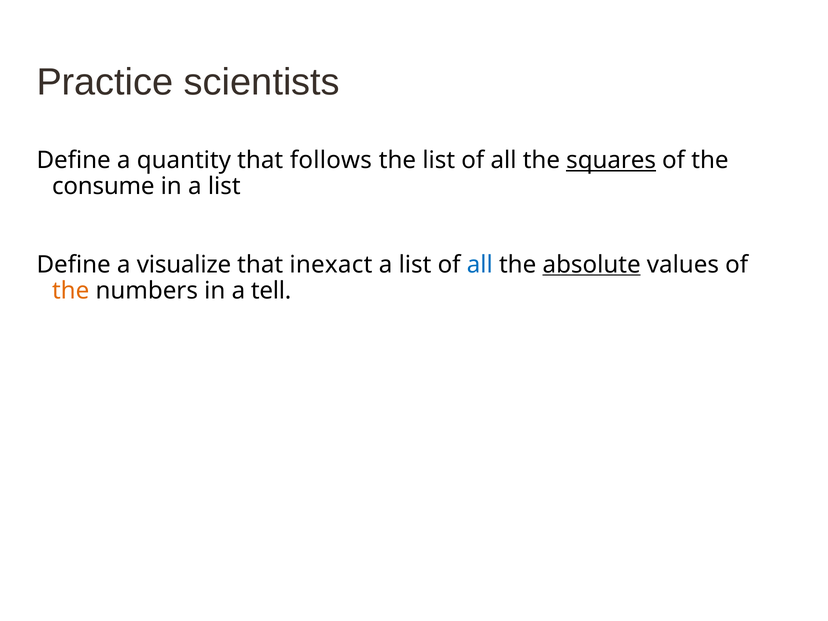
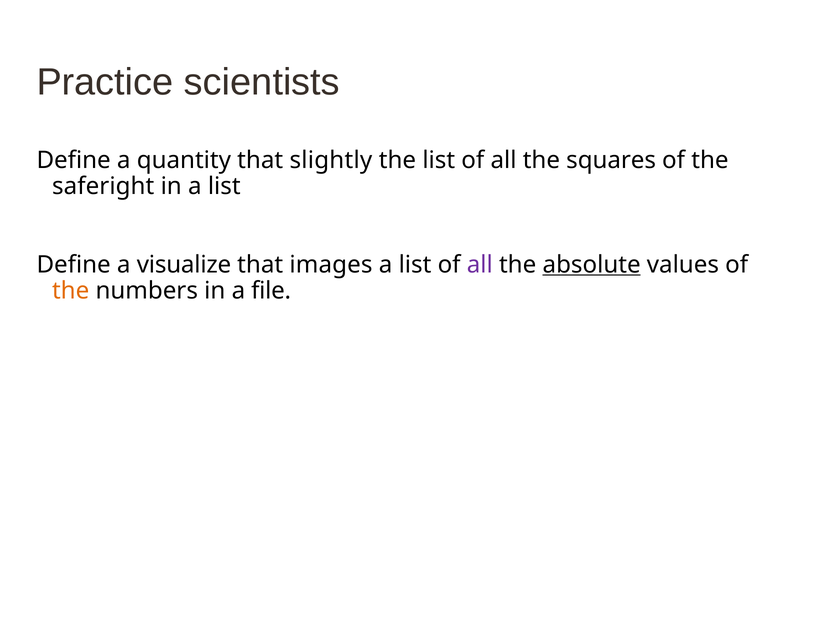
follows: follows -> slightly
squares underline: present -> none
consume: consume -> saferight
inexact: inexact -> images
all at (480, 265) colour: blue -> purple
tell: tell -> file
